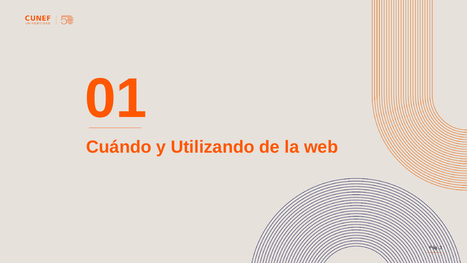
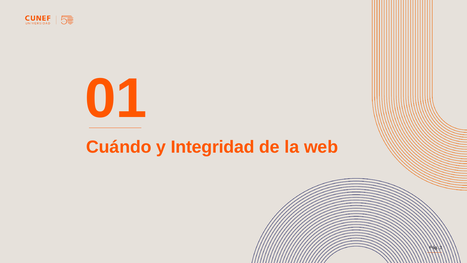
Utilizando: Utilizando -> Integridad
